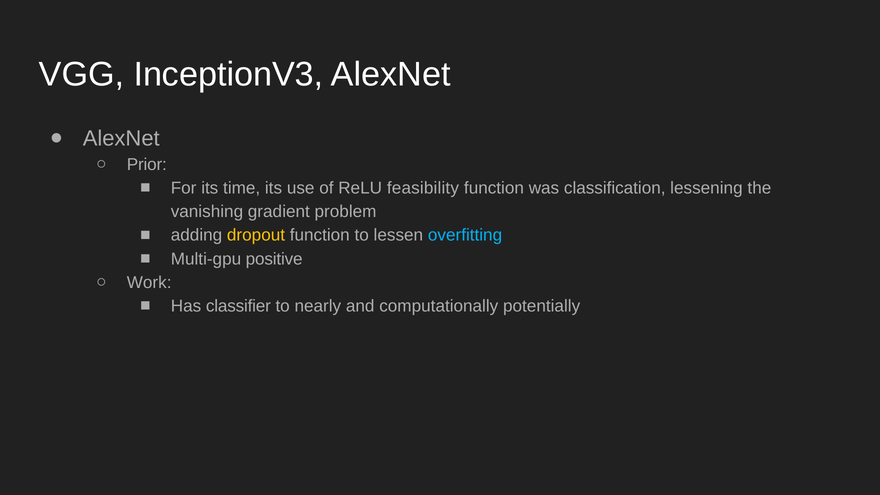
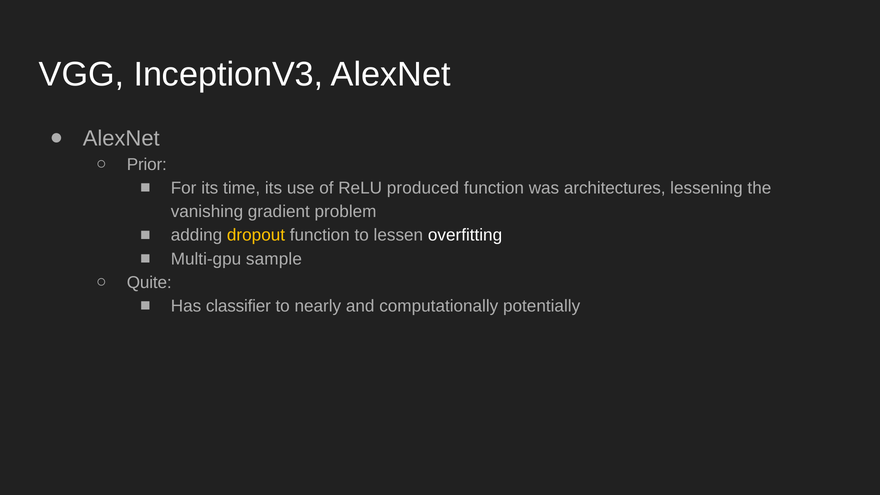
feasibility: feasibility -> produced
classification: classification -> architectures
overfitting colour: light blue -> white
positive: positive -> sample
Work: Work -> Quite
